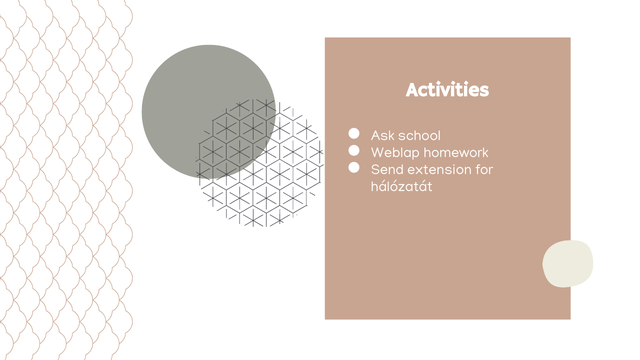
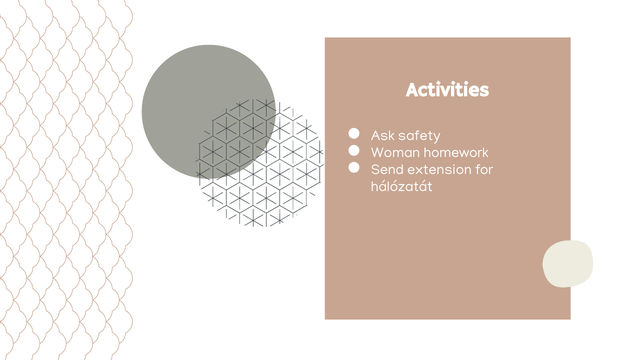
school: school -> safety
Weblap: Weblap -> Woman
